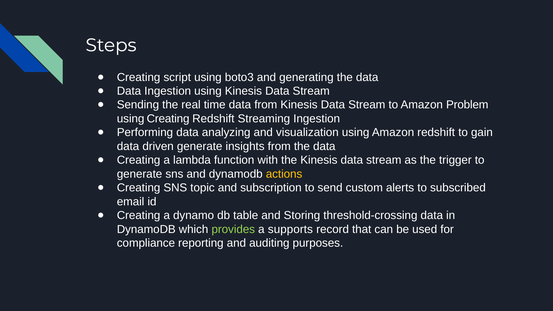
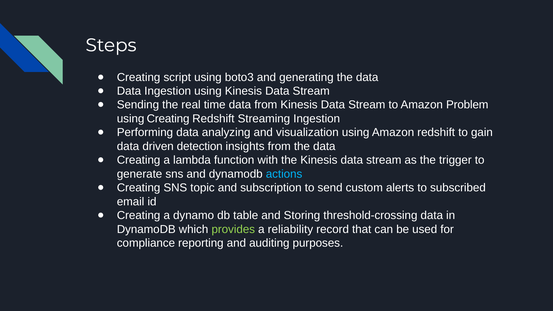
driven generate: generate -> detection
actions colour: yellow -> light blue
supports: supports -> reliability
